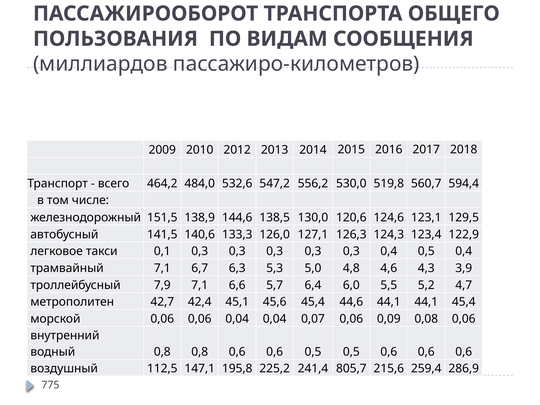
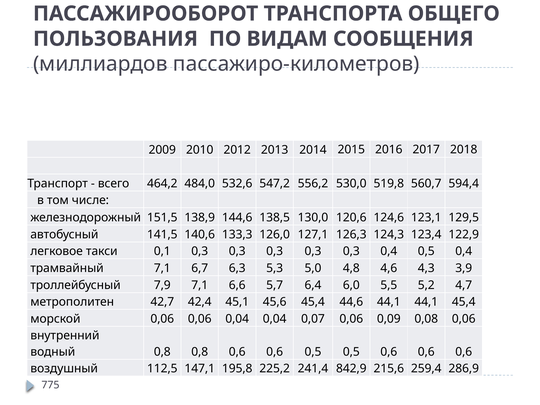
805,7: 805,7 -> 842,9
